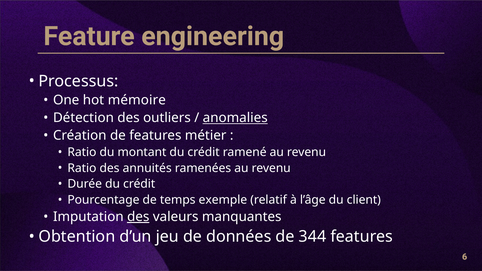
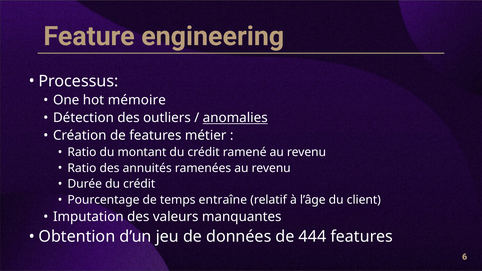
exemple: exemple -> entraîne
des at (138, 217) underline: present -> none
344: 344 -> 444
